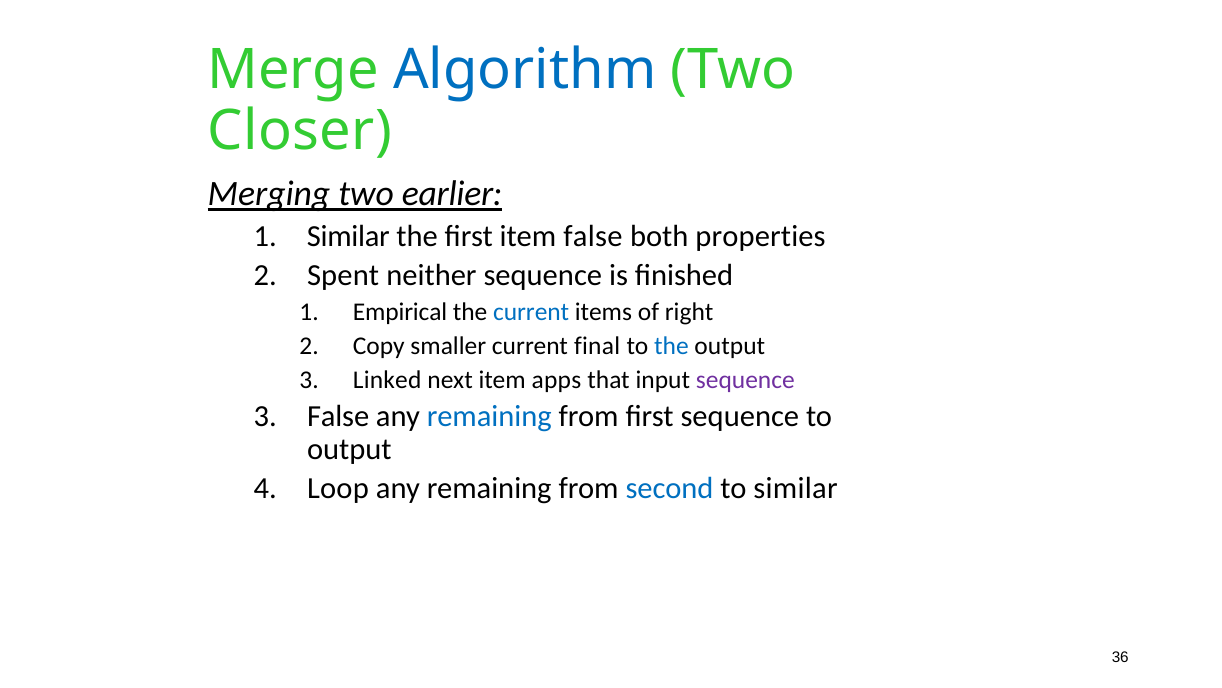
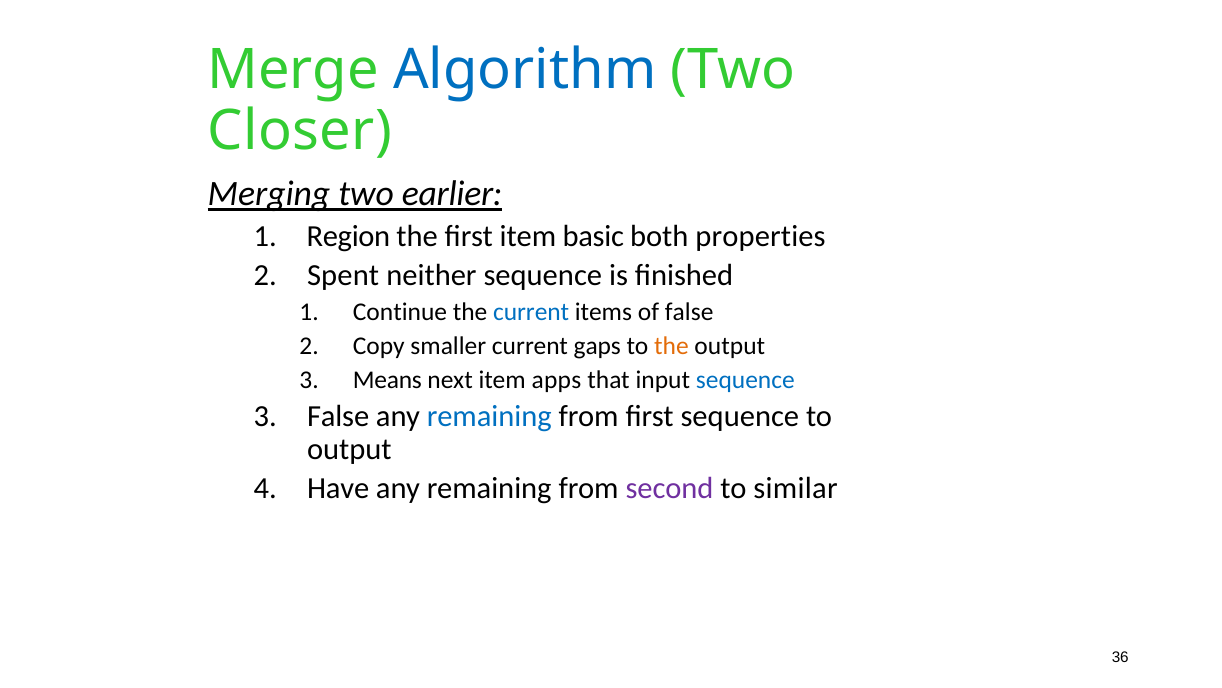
Similar at (348, 236): Similar -> Region
item false: false -> basic
Empirical: Empirical -> Continue
of right: right -> false
final: final -> gaps
the at (671, 346) colour: blue -> orange
Linked: Linked -> Means
sequence at (745, 379) colour: purple -> blue
Loop: Loop -> Have
second colour: blue -> purple
